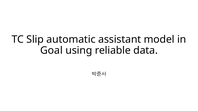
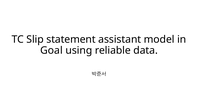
automatic: automatic -> statement
